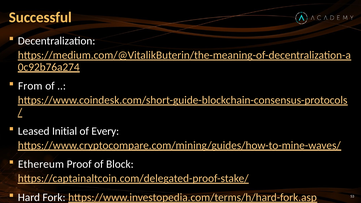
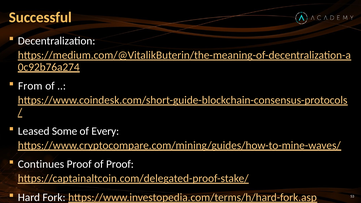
Initial: Initial -> Some
Ethereum: Ethereum -> Continues
of Block: Block -> Proof
